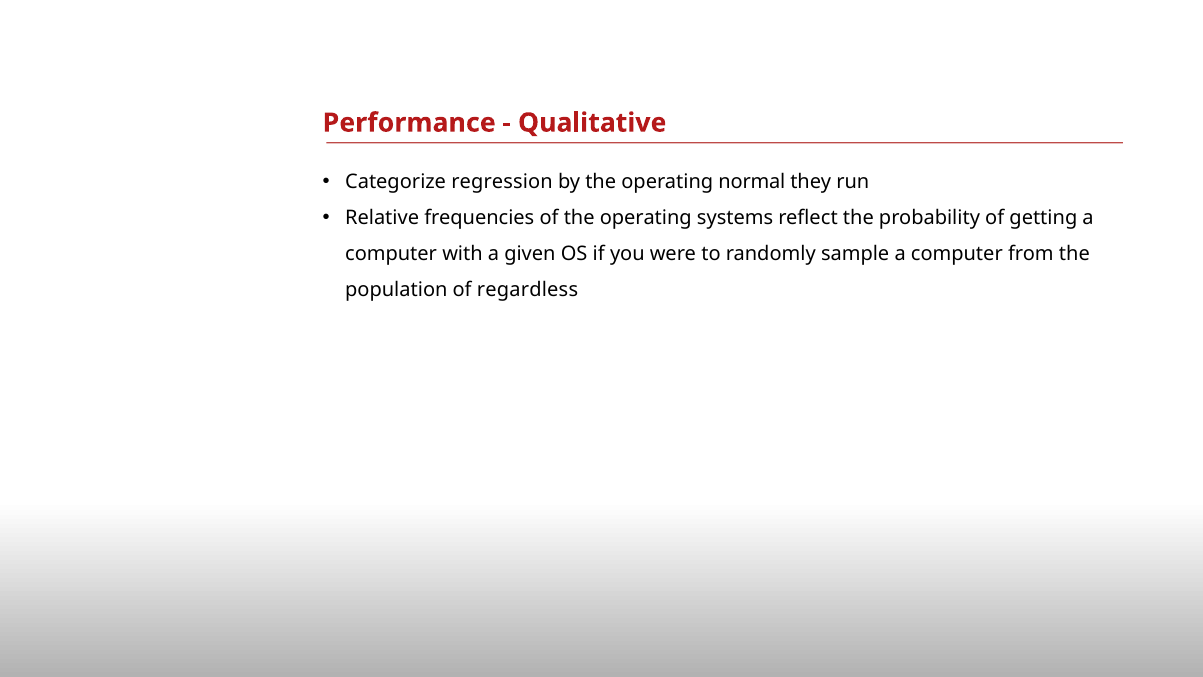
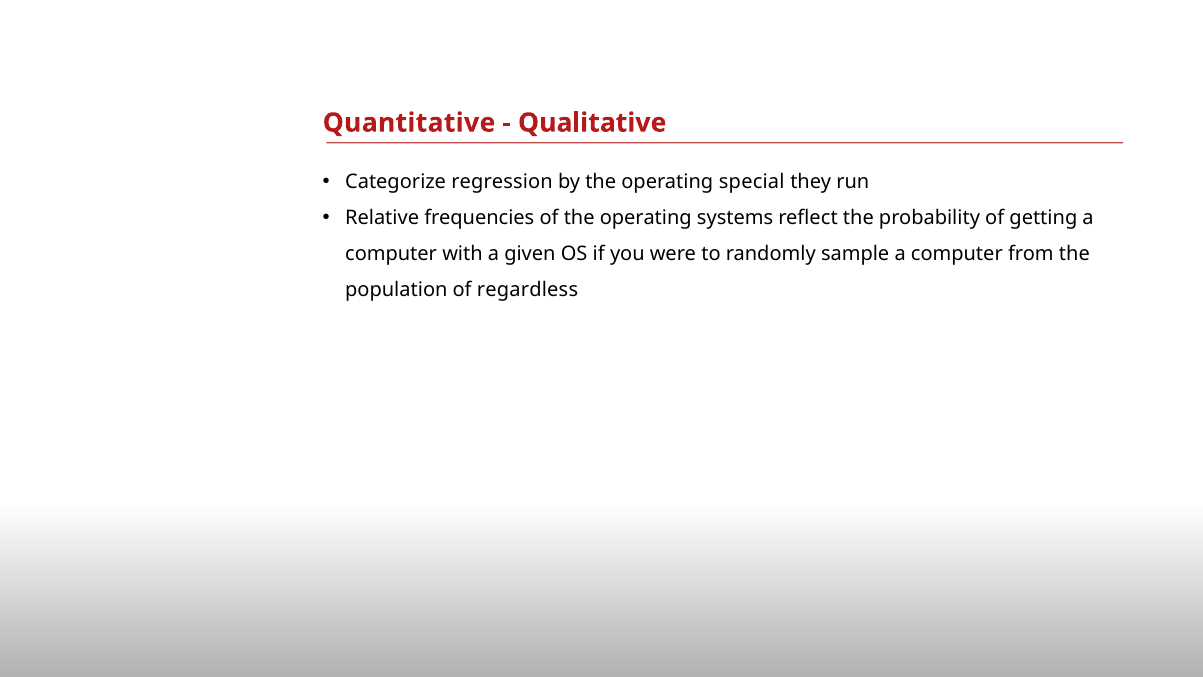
Performance: Performance -> Quantitative
normal: normal -> special
